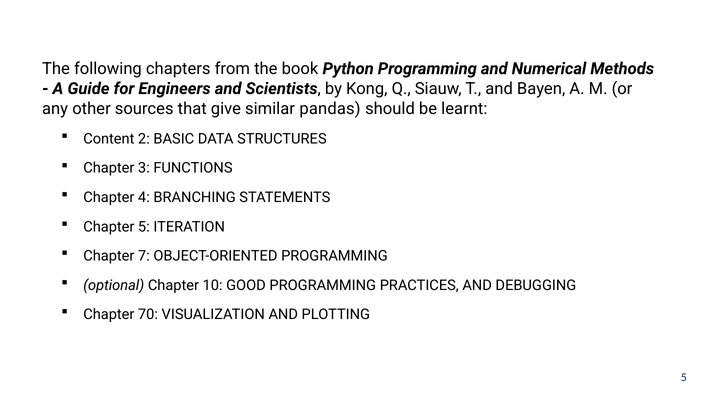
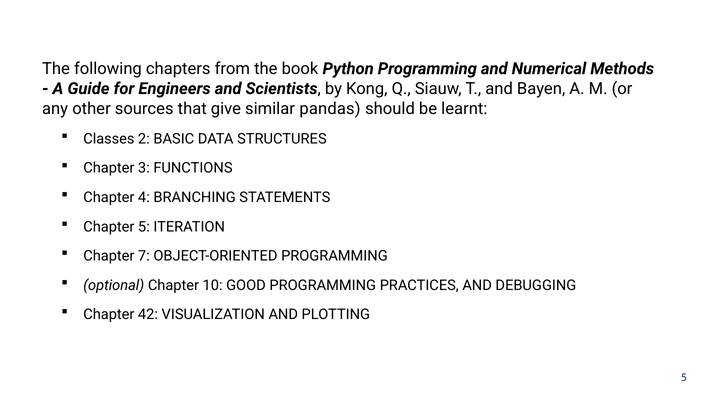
Content: Content -> Classes
70: 70 -> 42
